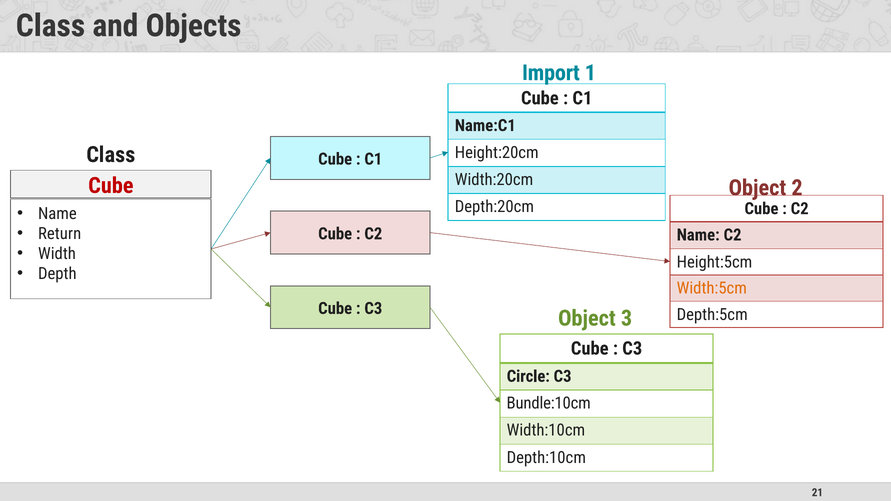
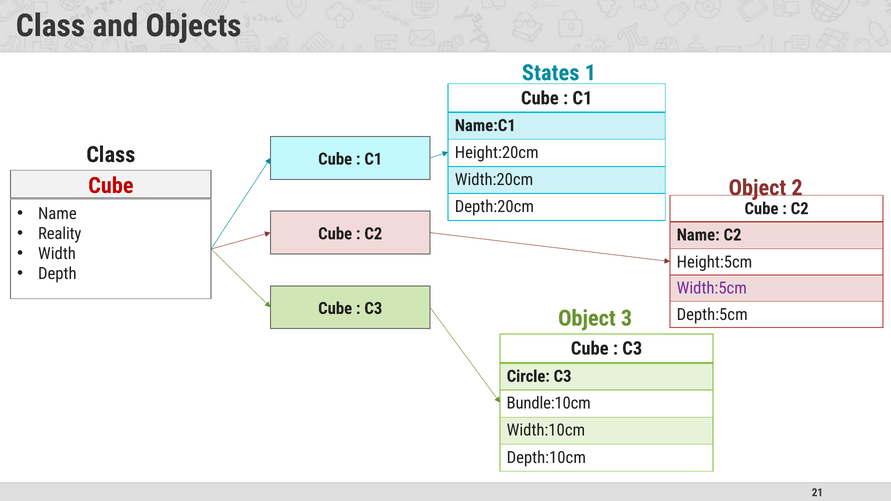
Import: Import -> States
Return: Return -> Reality
Width:5cm colour: orange -> purple
